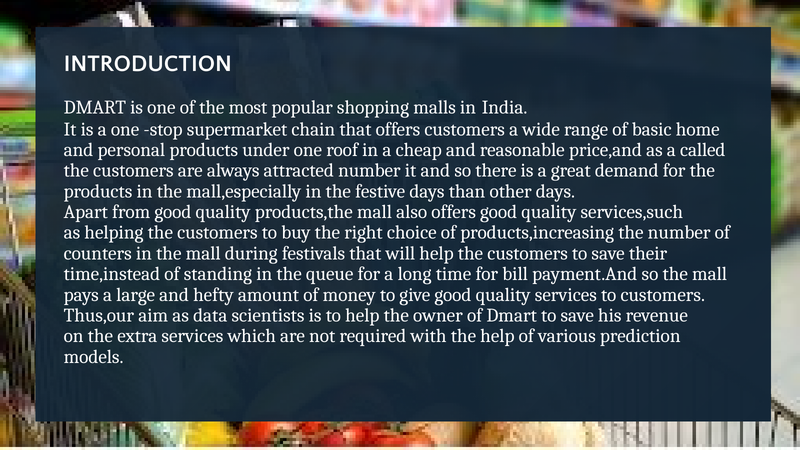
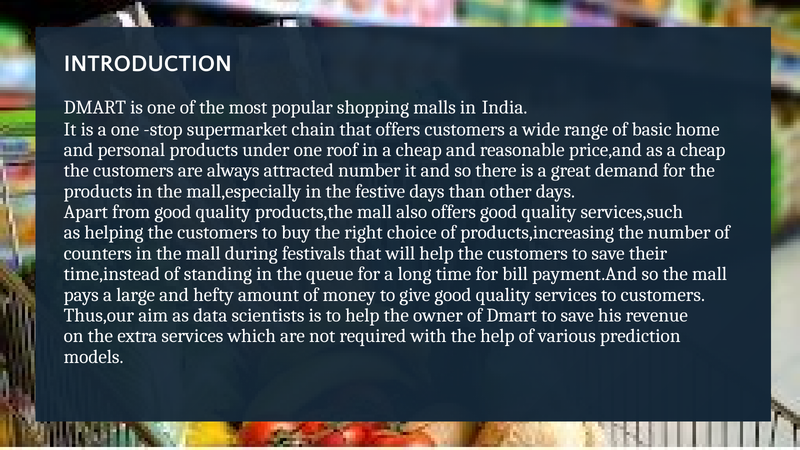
as a called: called -> cheap
